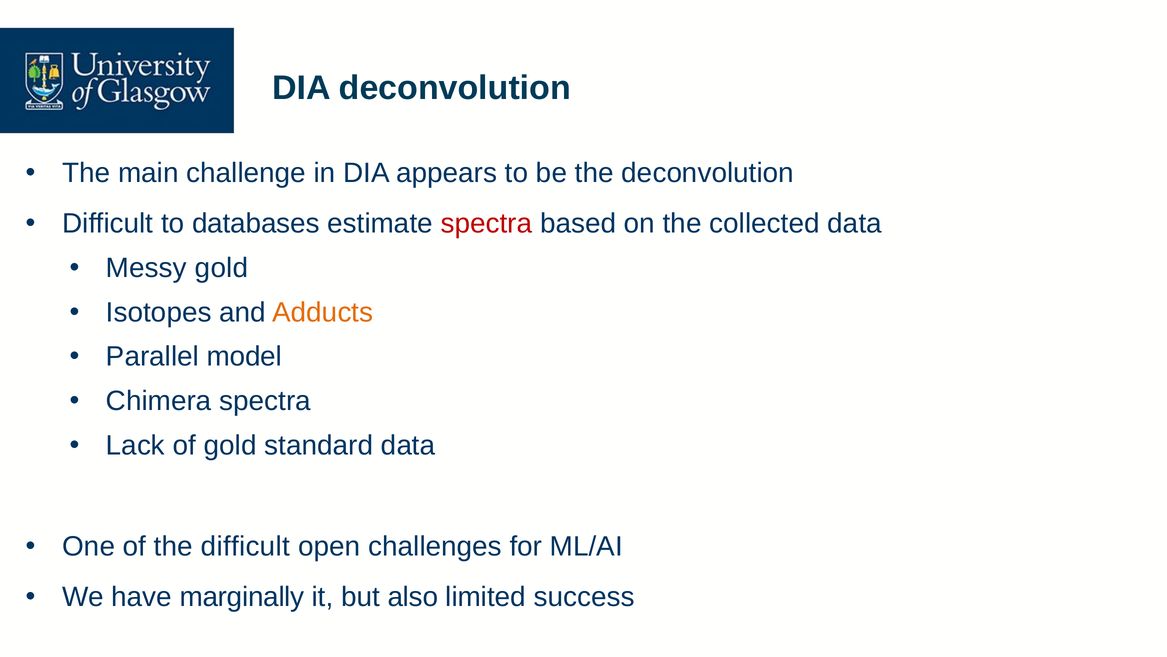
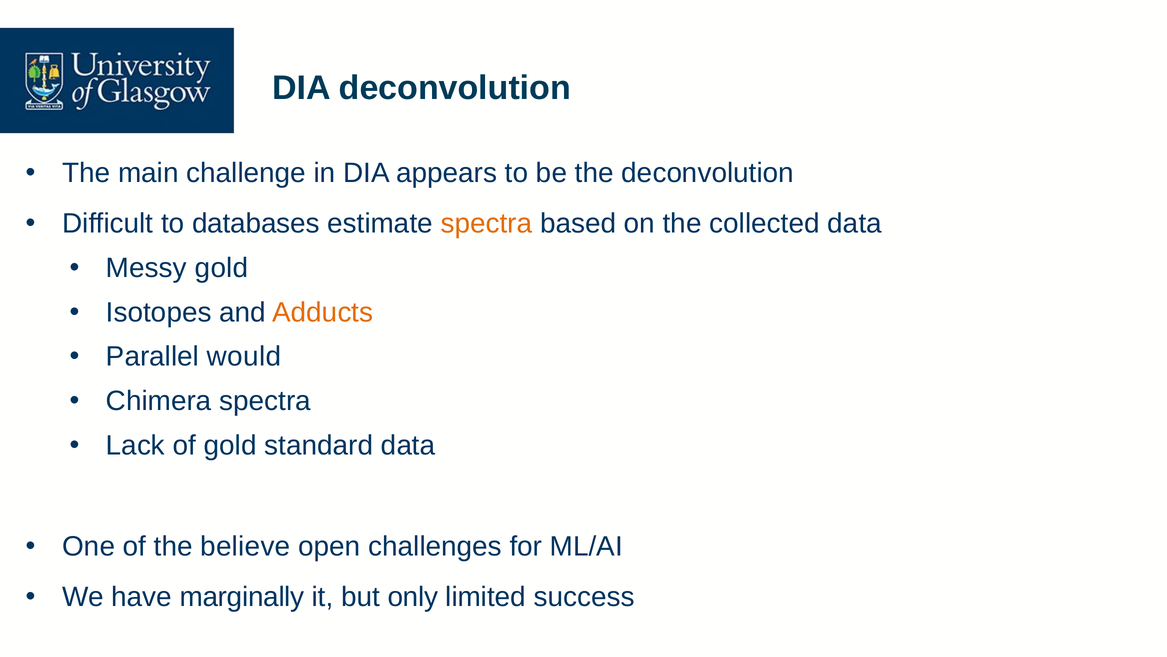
spectra at (487, 223) colour: red -> orange
model: model -> would
the difficult: difficult -> believe
also: also -> only
